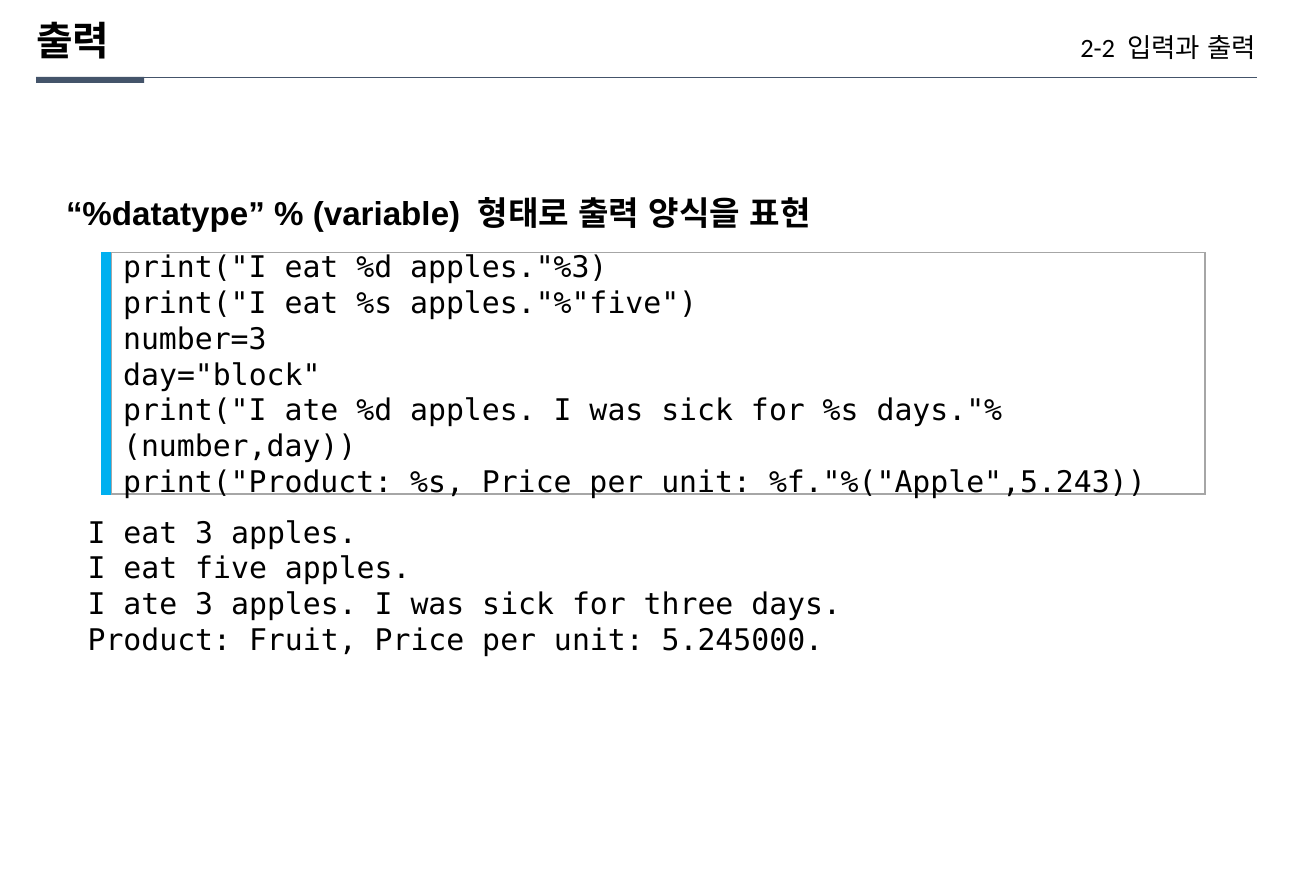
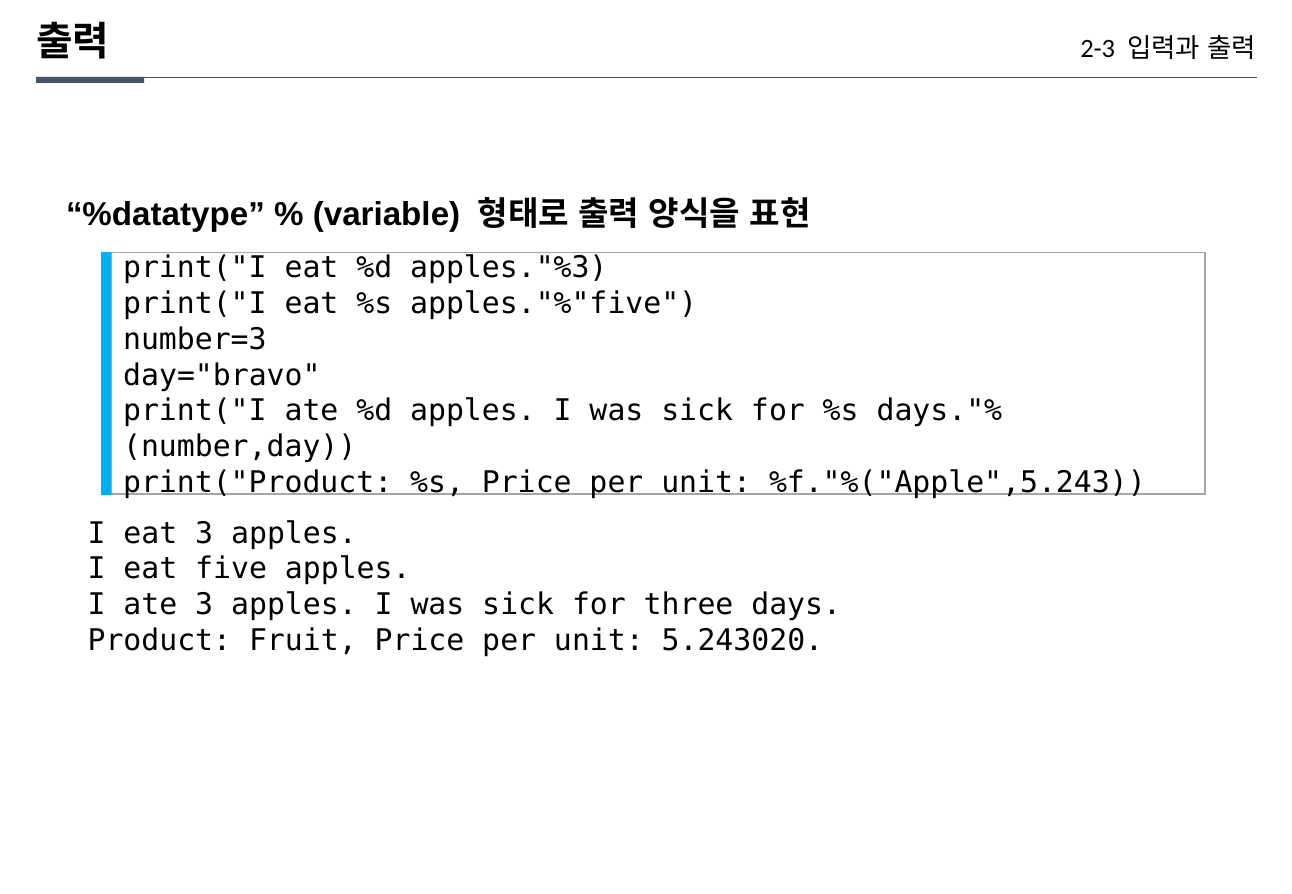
2-2: 2-2 -> 2-3
day="block: day="block -> day="bravo
5.245000: 5.245000 -> 5.243020
